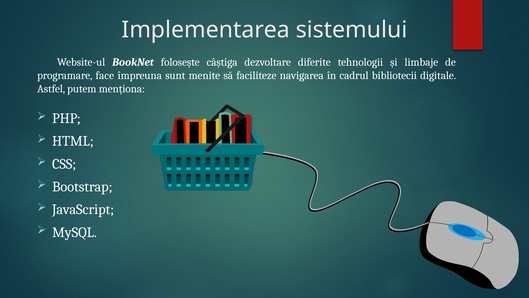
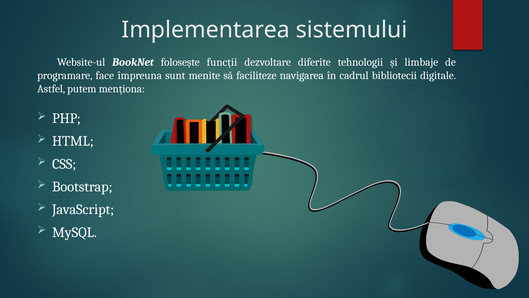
câștiga: câștiga -> funcții
